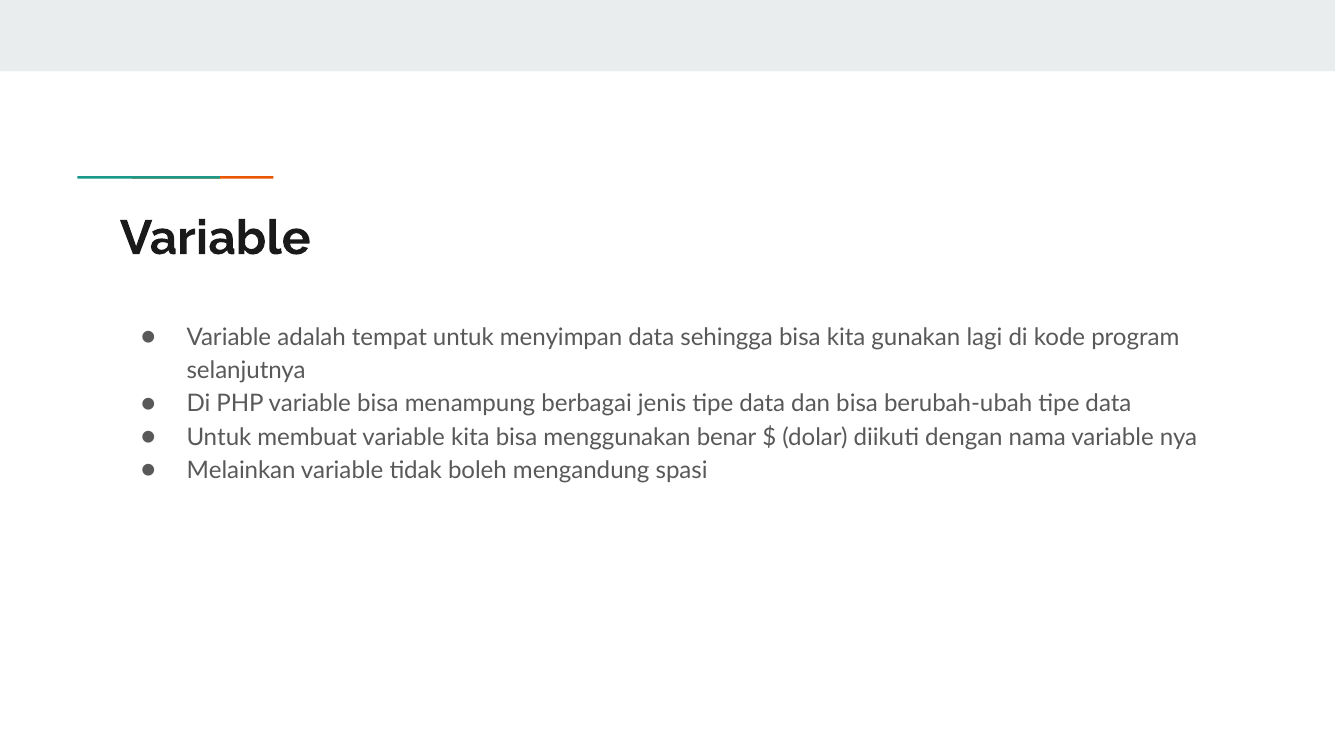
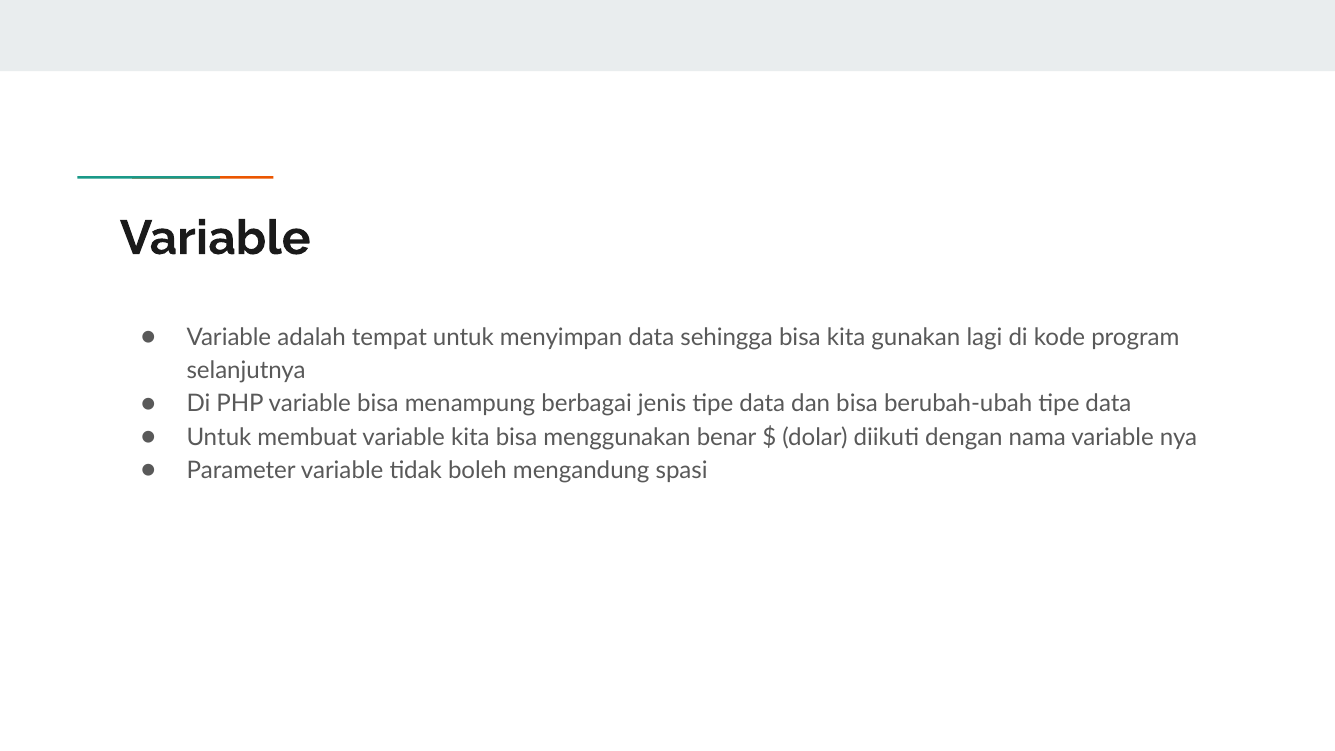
Melainkan: Melainkan -> Parameter
